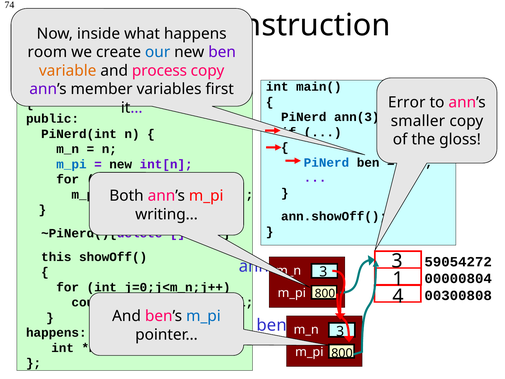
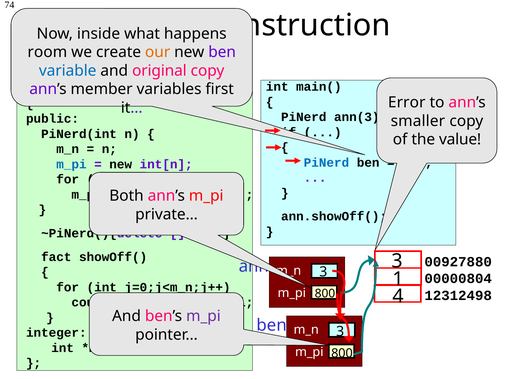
our colour: blue -> orange
variable colour: orange -> blue
process: process -> original
gloss: gloss -> value
writing…: writing… -> private…
this: this -> fact
59054272: 59054272 -> 00927880
00300808: 00300808 -> 12312498
m_pi at (203, 316) colour: blue -> purple
happens at (56, 332): happens -> integer
